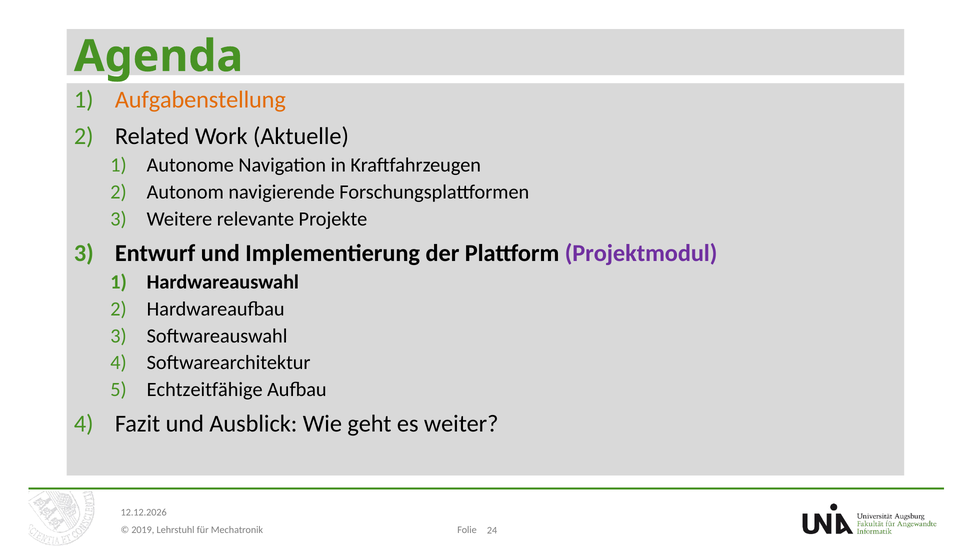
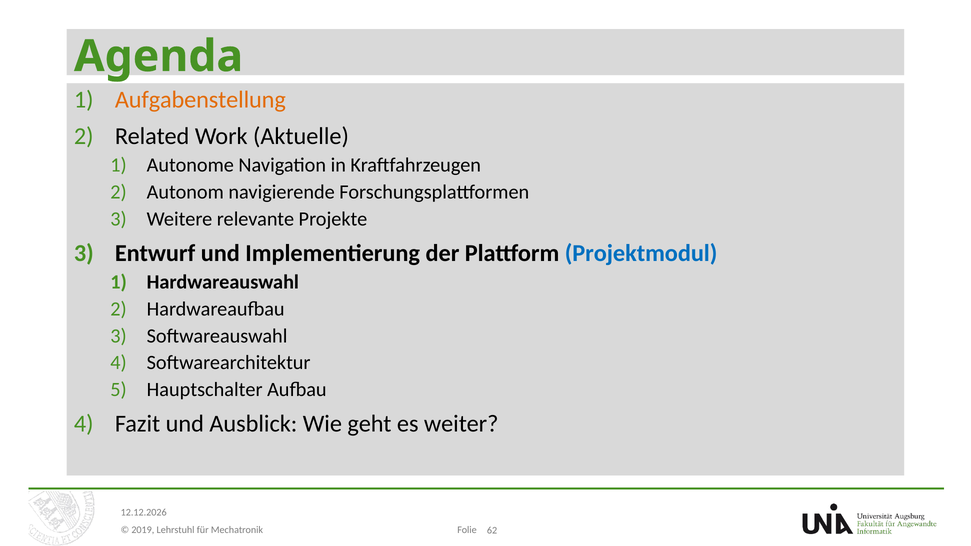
Projektmodul colour: purple -> blue
Echtzeitfähige: Echtzeitfähige -> Hauptschalter
24: 24 -> 62
